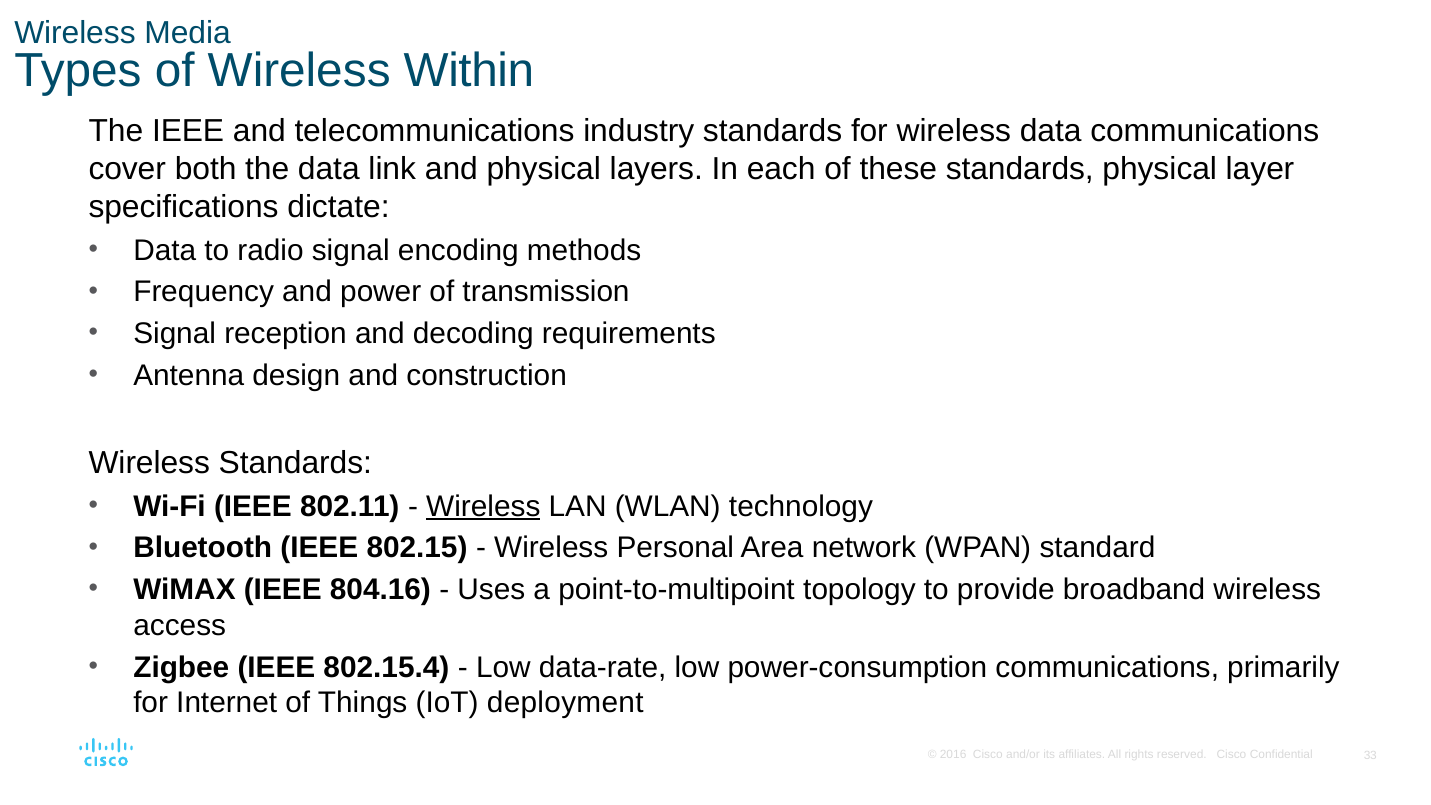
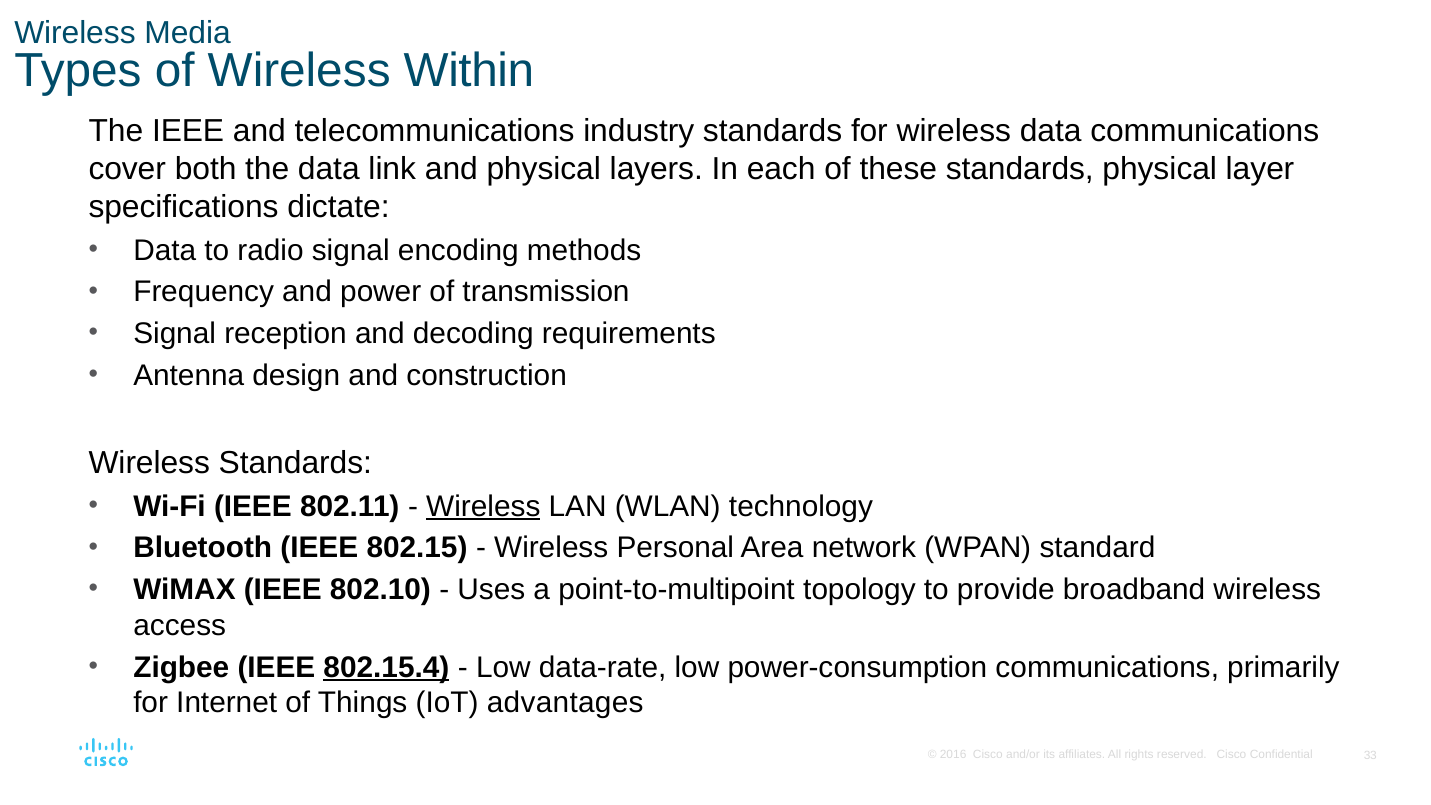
804.16: 804.16 -> 802.10
802.15.4 underline: none -> present
deployment: deployment -> advantages
